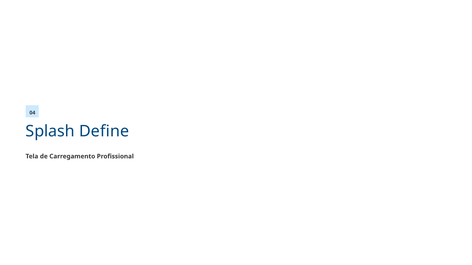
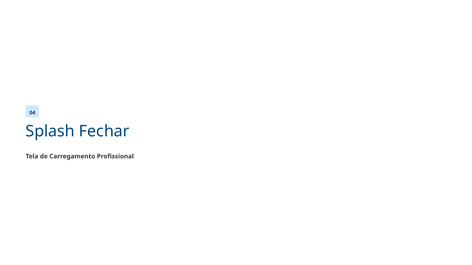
Define: Define -> Fechar
